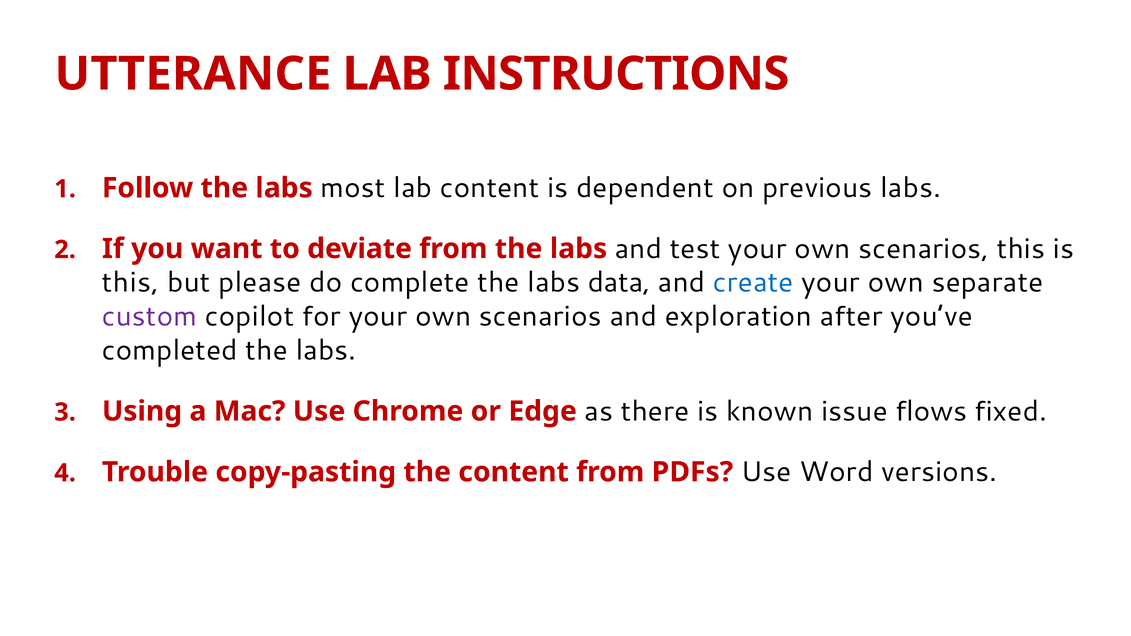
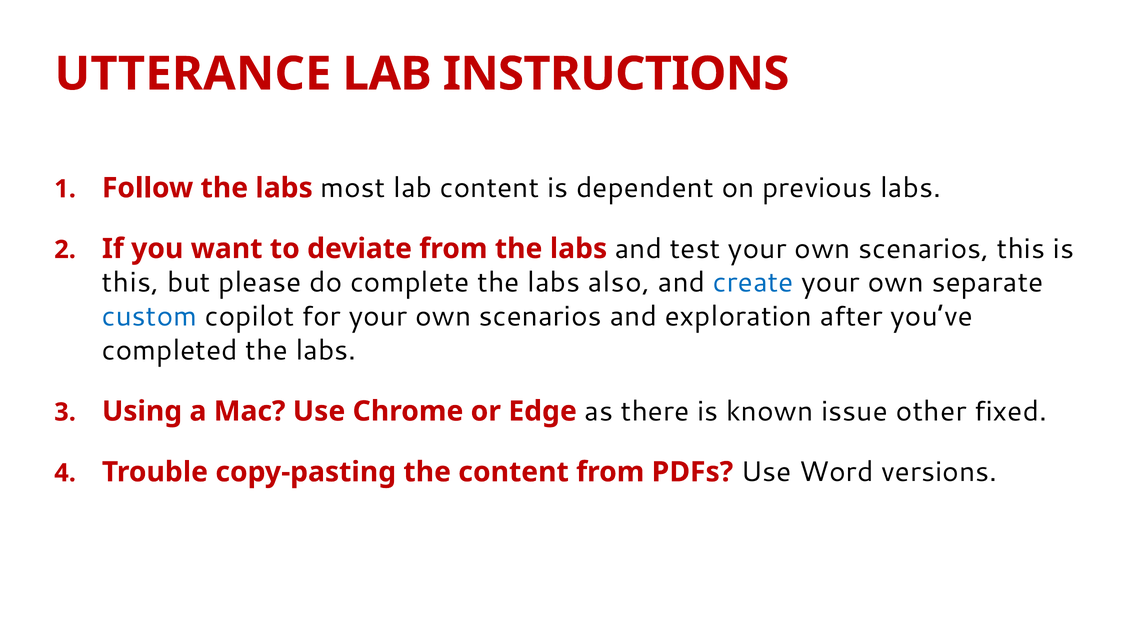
data: data -> also
custom colour: purple -> blue
flows: flows -> other
